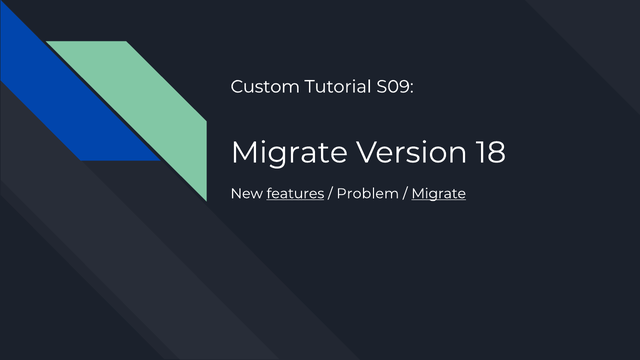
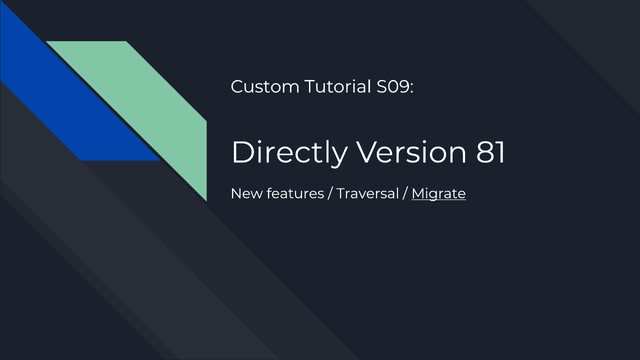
Migrate at (289, 153): Migrate -> Directly
18: 18 -> 81
features underline: present -> none
Problem: Problem -> Traversal
